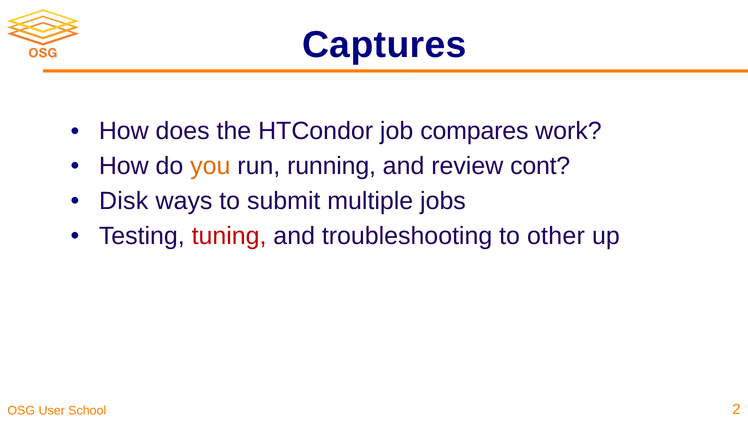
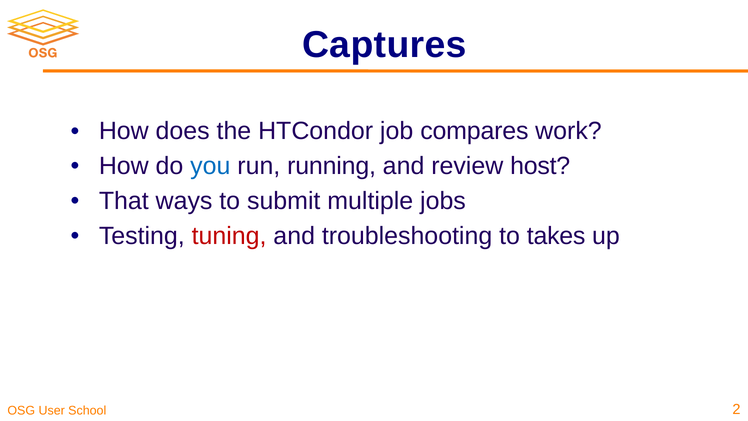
you colour: orange -> blue
cont: cont -> host
Disk: Disk -> That
other: other -> takes
